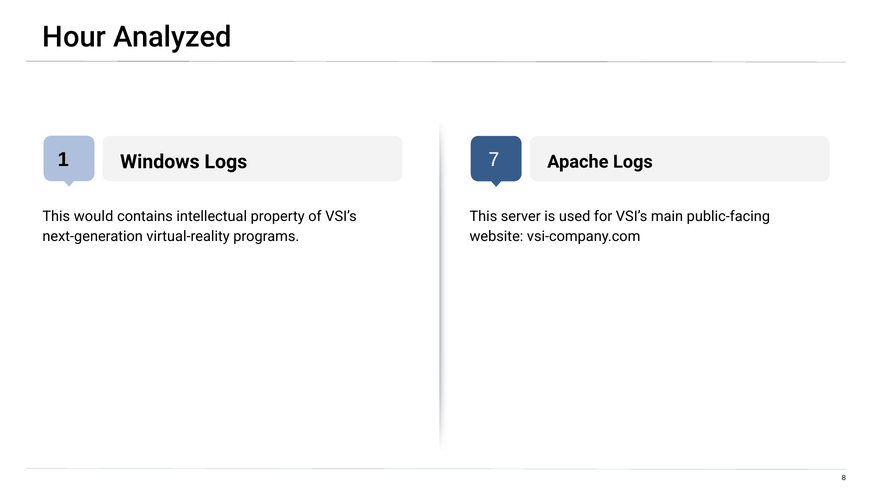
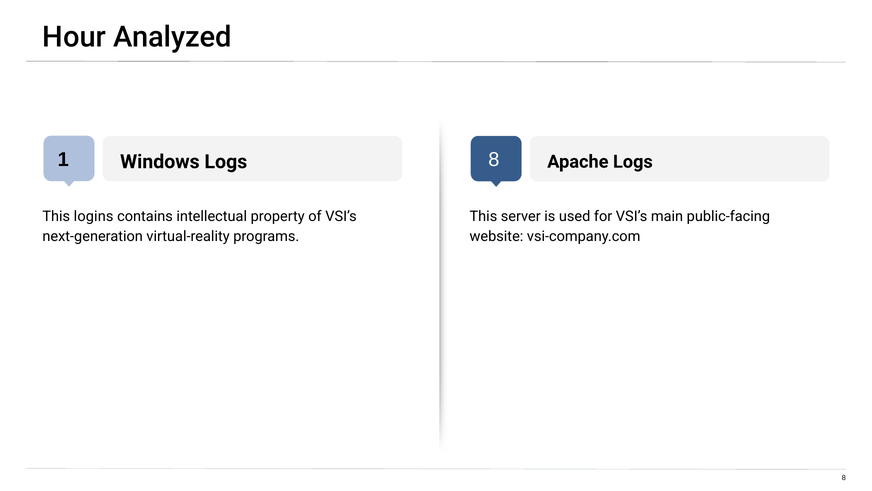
1 7: 7 -> 8
would: would -> logins
